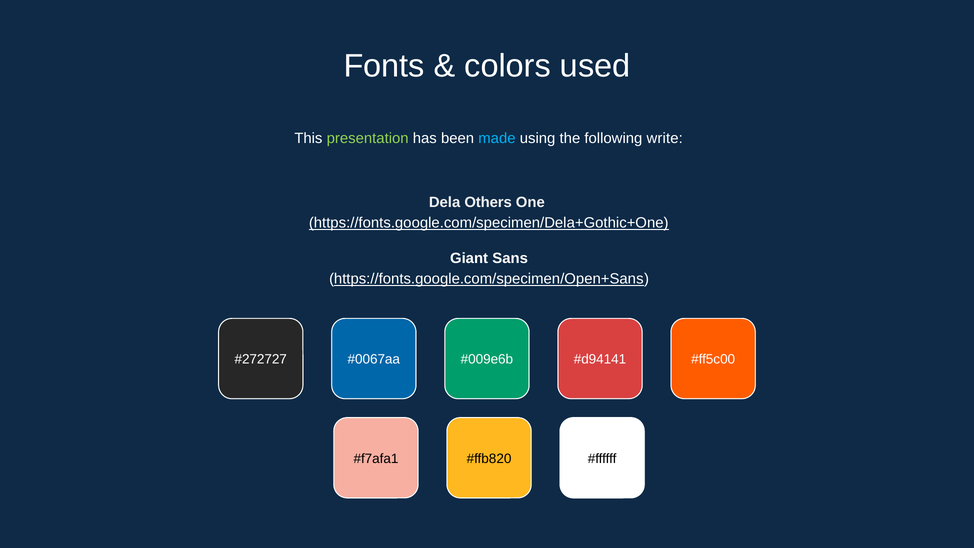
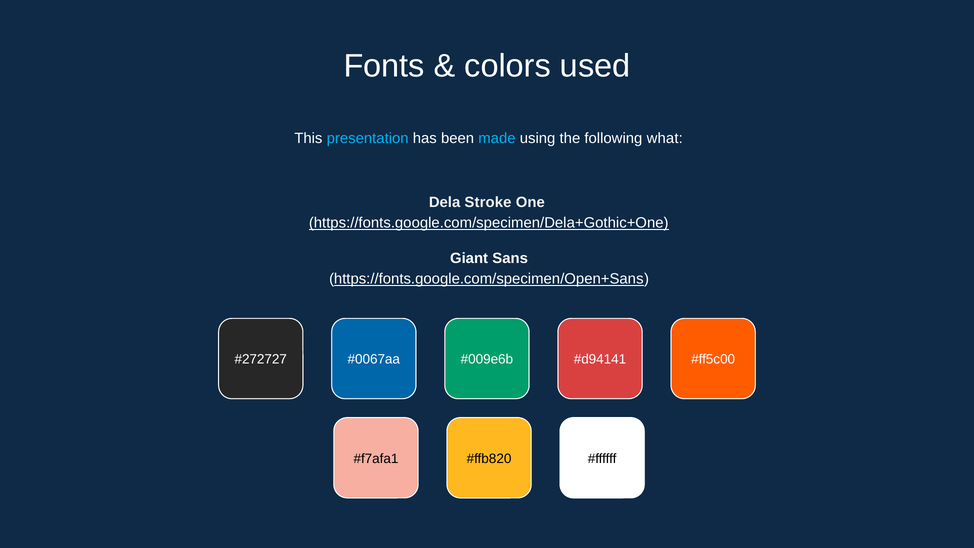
presentation colour: light green -> light blue
write: write -> what
Others: Others -> Stroke
